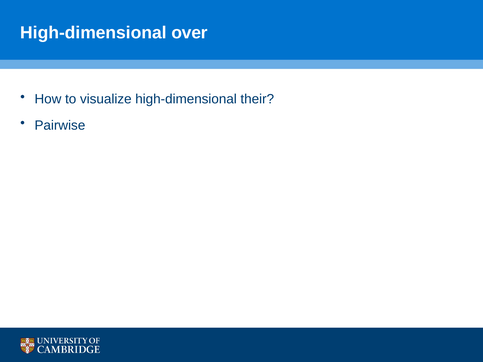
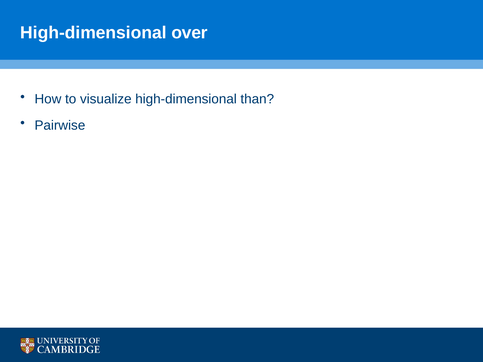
their: their -> than
